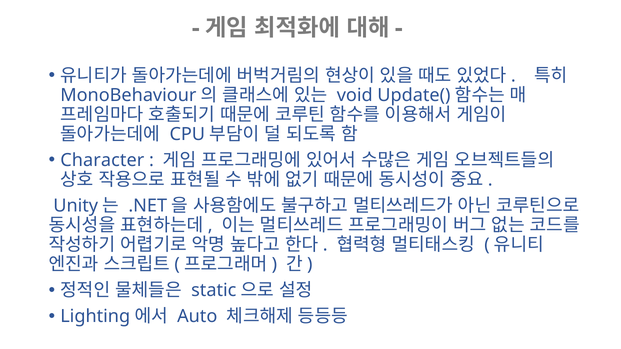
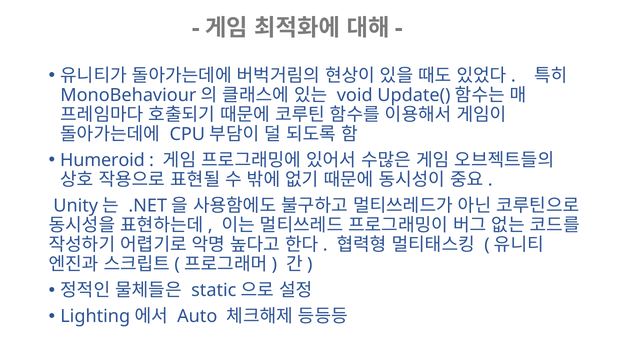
Character: Character -> Humeroid
